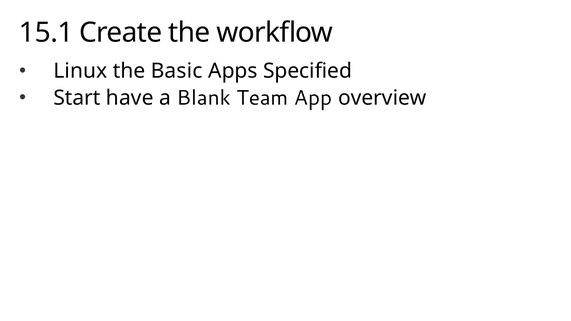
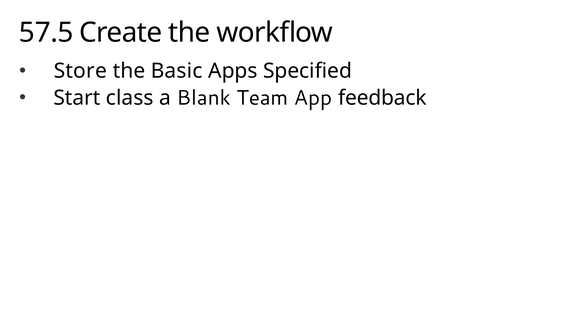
15.1: 15.1 -> 57.5
Linux: Linux -> Store
have: have -> class
overview: overview -> feedback
